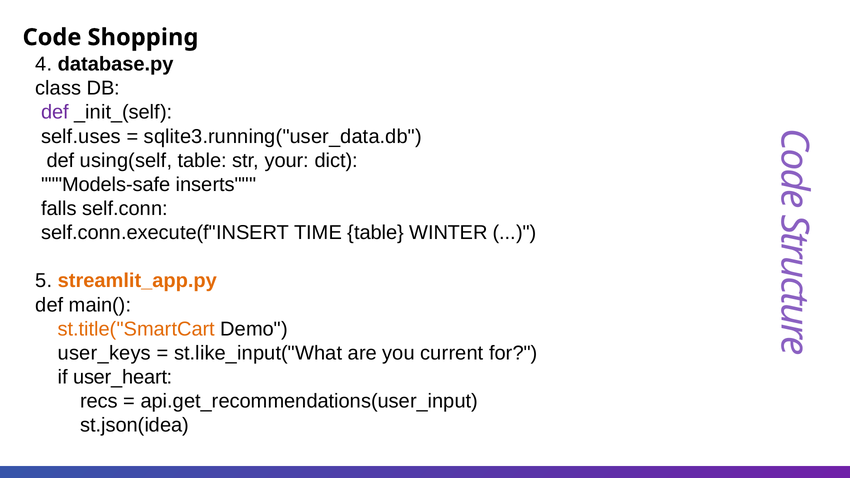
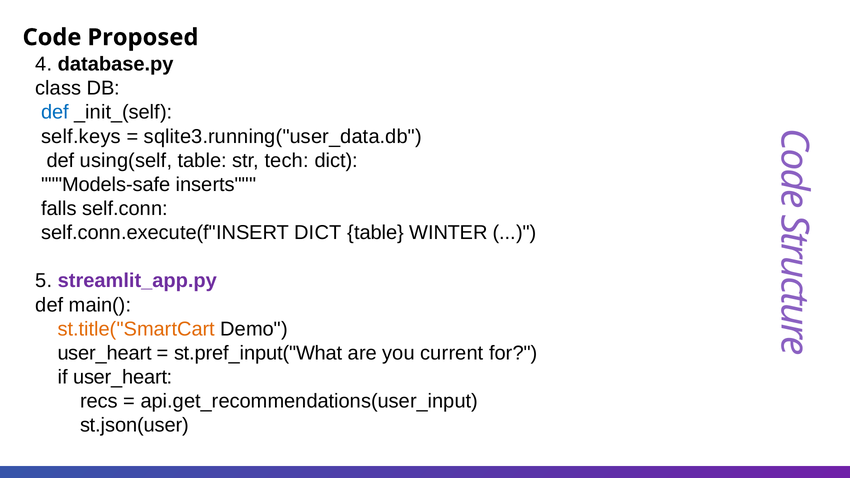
Shopping: Shopping -> Proposed
def at (55, 112) colour: purple -> blue
self.uses: self.uses -> self.keys
your: your -> tech
self.conn.execute(f"INSERT TIME: TIME -> DICT
streamlit_app.py colour: orange -> purple
user_keys at (104, 353): user_keys -> user_heart
st.like_input("What: st.like_input("What -> st.pref_input("What
st.json(idea: st.json(idea -> st.json(user
